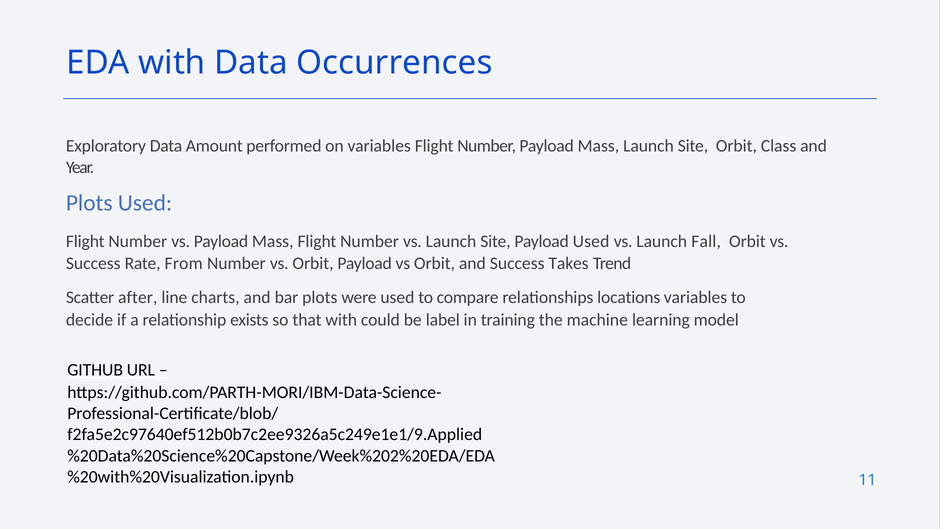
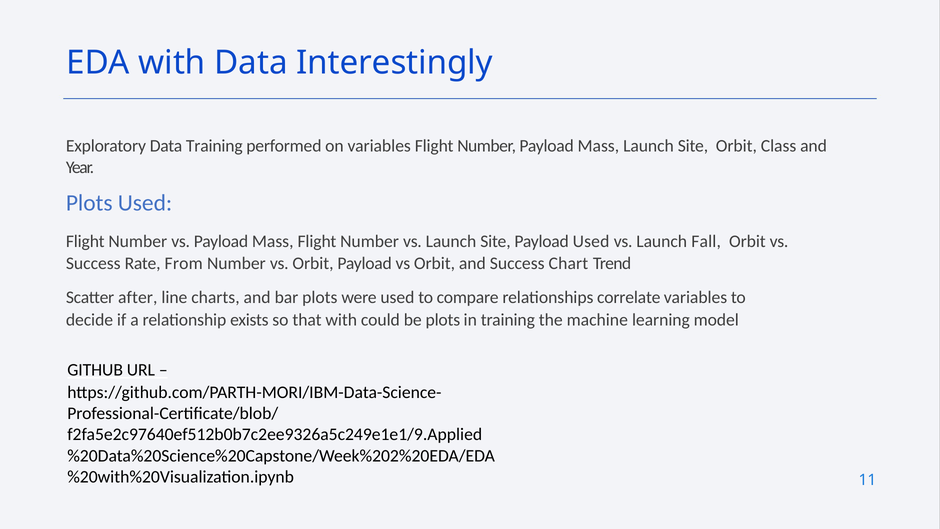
Occurrences: Occurrences -> Interestingly
Data Amount: Amount -> Training
Takes: Takes -> Chart
locations: locations -> correlate
be label: label -> plots
